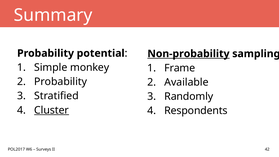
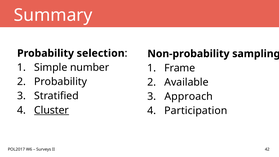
potential: potential -> selection
Non-probability underline: present -> none
monkey: monkey -> number
Randomly: Randomly -> Approach
Respondents: Respondents -> Participation
